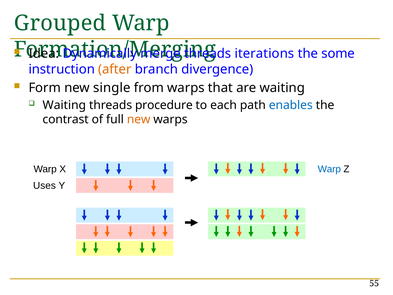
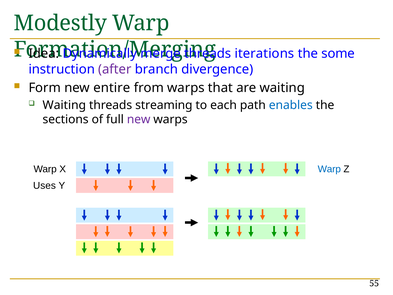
Grouped: Grouped -> Modestly
after colour: orange -> purple
single: single -> entire
procedure: procedure -> streaming
contrast: contrast -> sections
new at (139, 119) colour: orange -> purple
